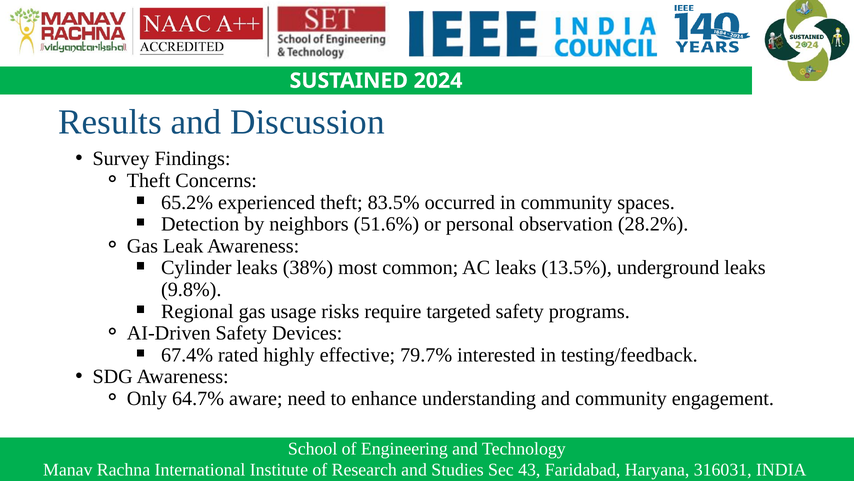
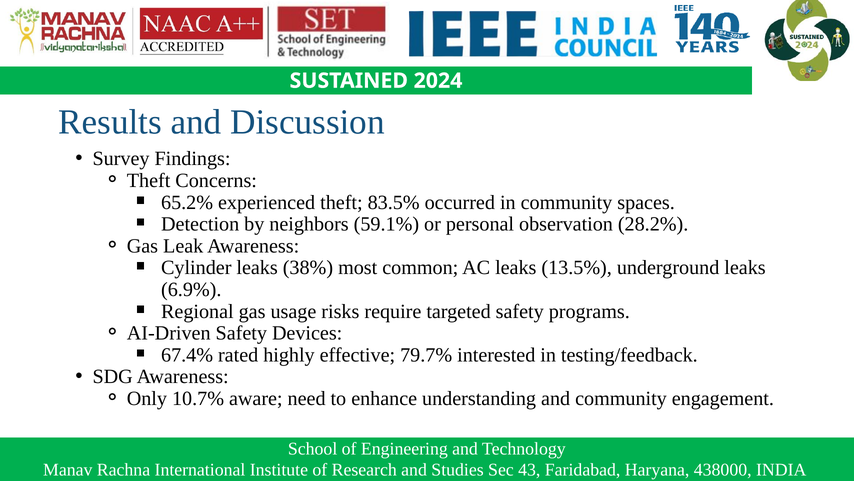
51.6%: 51.6% -> 59.1%
9.8%: 9.8% -> 6.9%
64.7%: 64.7% -> 10.7%
316031: 316031 -> 438000
